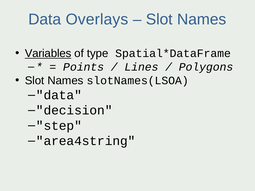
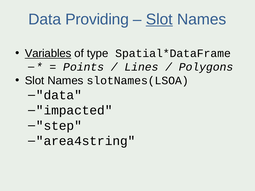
Overlays: Overlays -> Providing
Slot at (159, 19) underline: none -> present
decision: decision -> impacted
